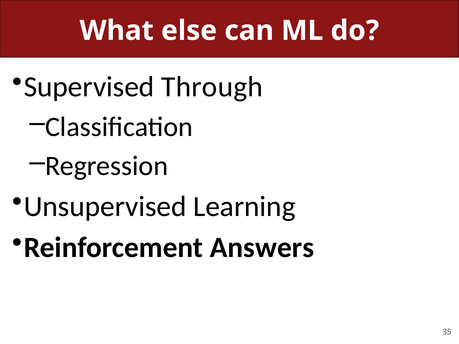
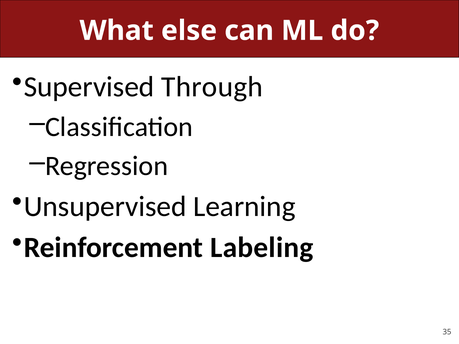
Answers: Answers -> Labeling
